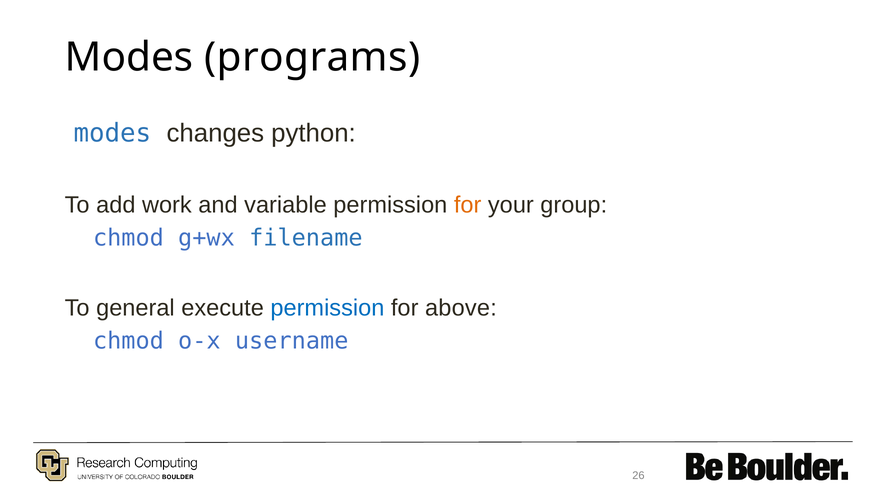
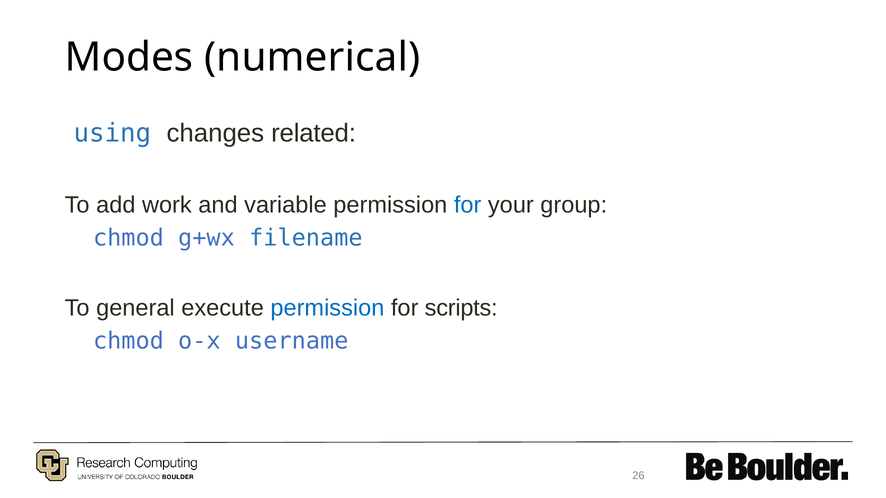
programs: programs -> numerical
modes at (112, 133): modes -> using
python: python -> related
for at (468, 205) colour: orange -> blue
above: above -> scripts
